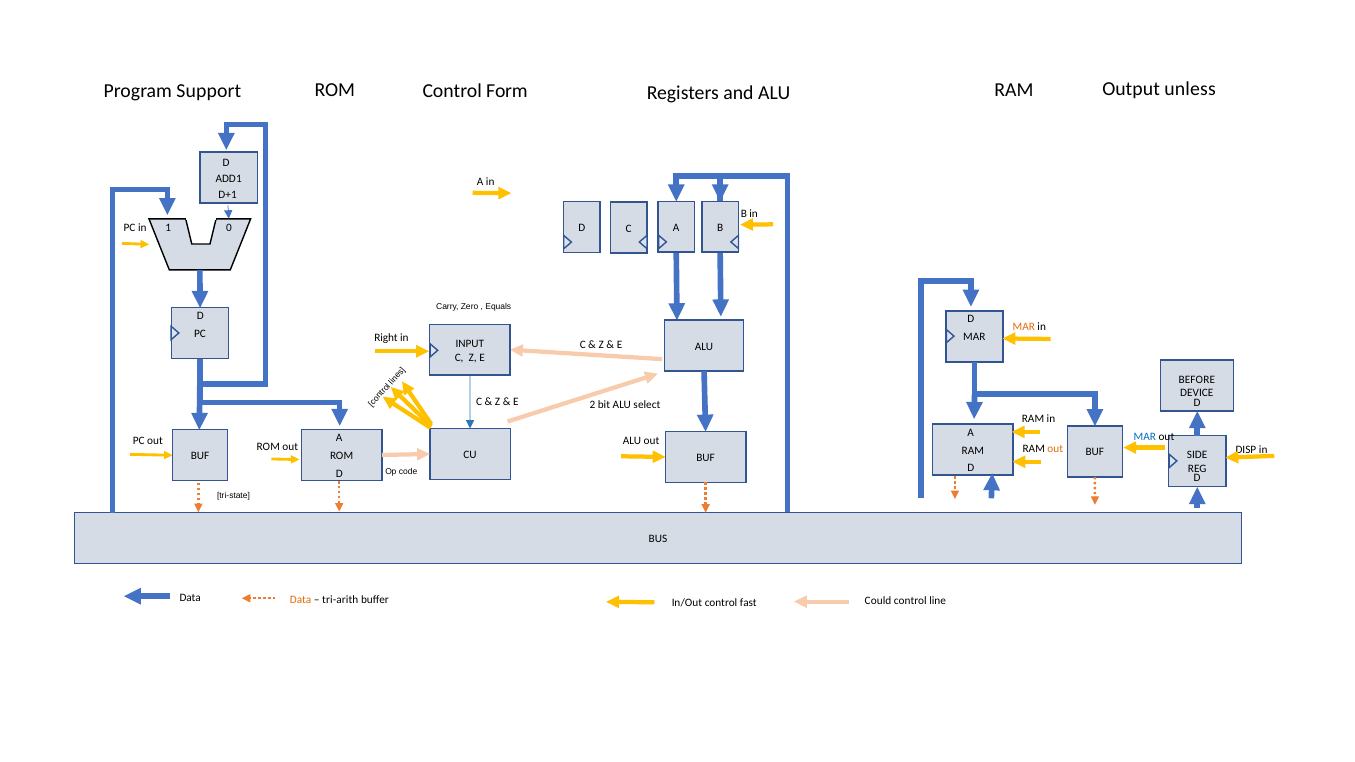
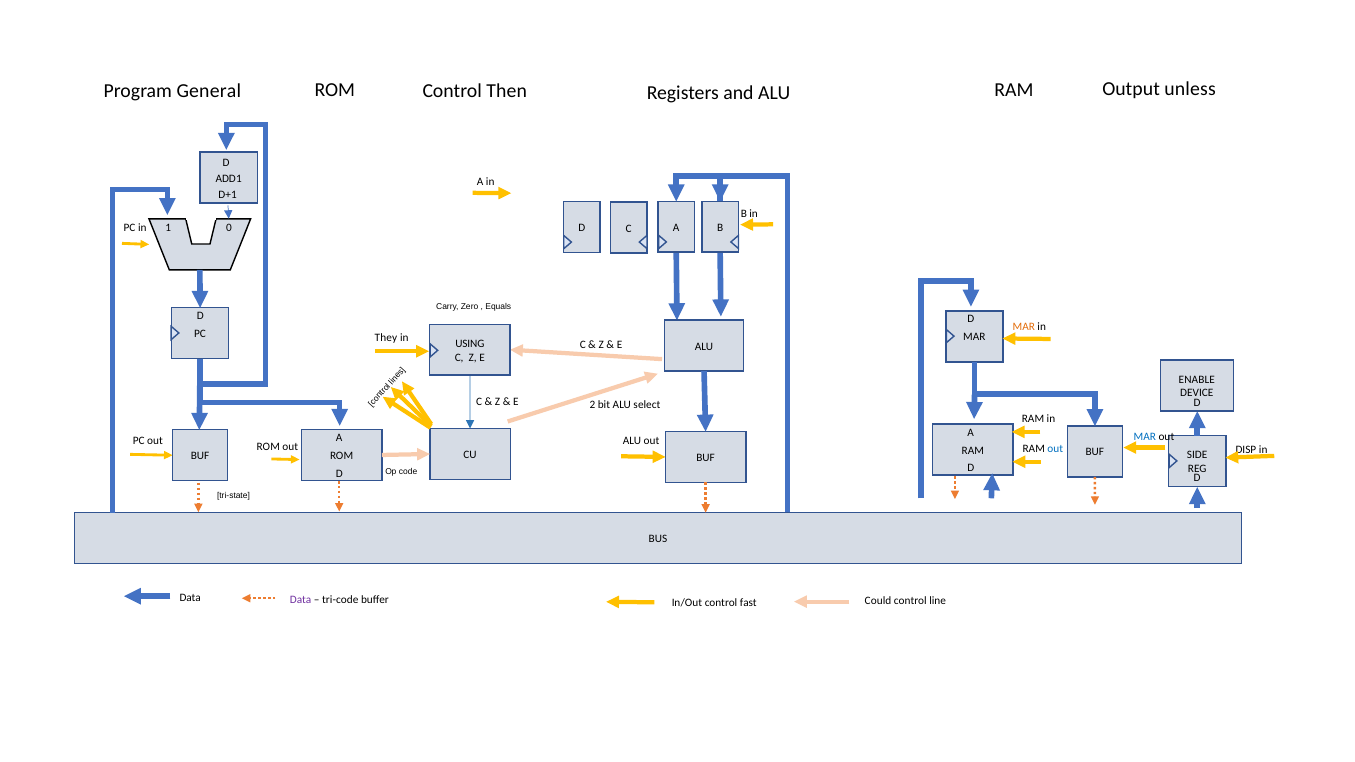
Support: Support -> General
Form: Form -> Then
Right: Right -> They
INPUT: INPUT -> USING
BEFORE: BEFORE -> ENABLE
out at (1055, 449) colour: orange -> blue
Data at (301, 600) colour: orange -> purple
tri-arith: tri-arith -> tri-code
